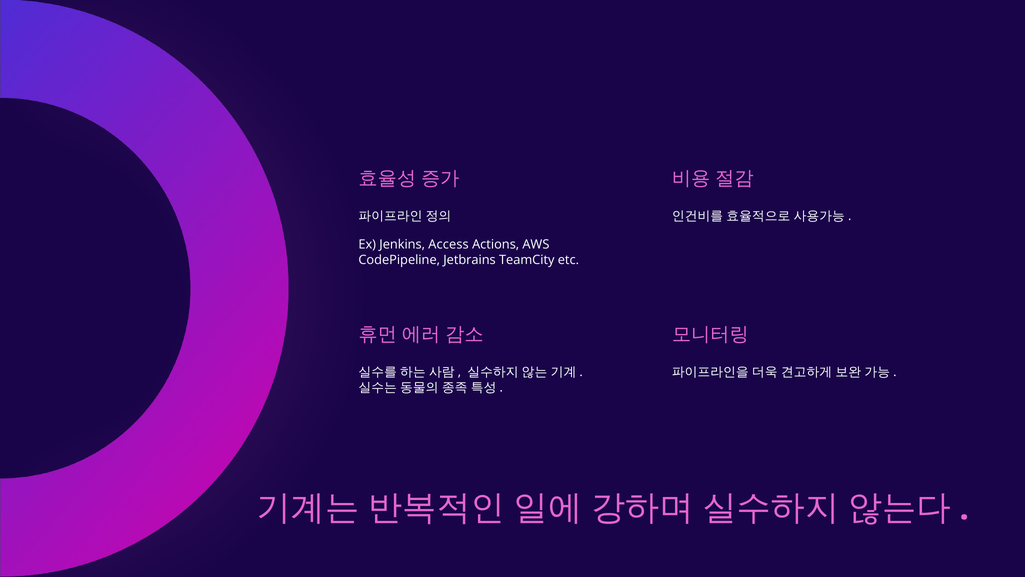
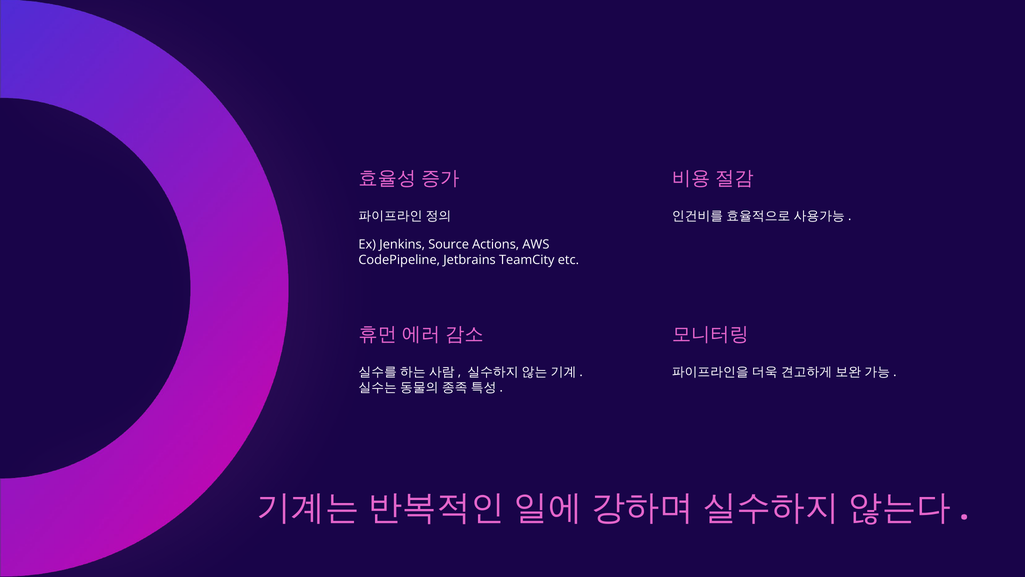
Access: Access -> Source
